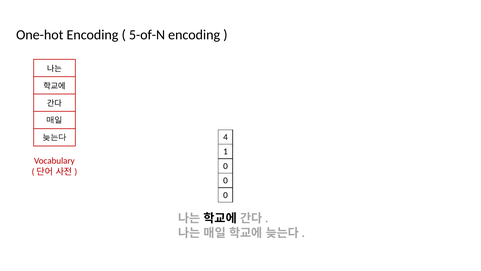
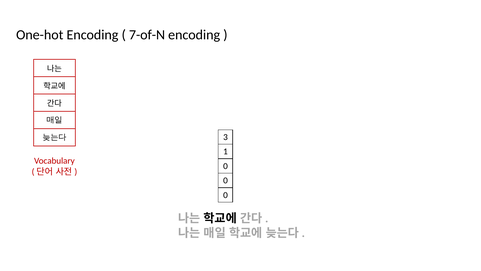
5-of-N: 5-of-N -> 7-of-N
4: 4 -> 3
